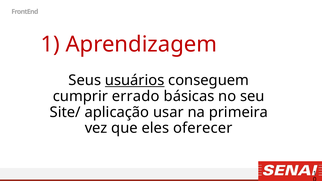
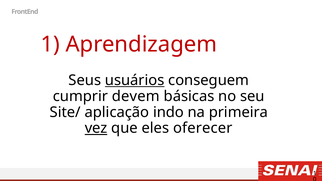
errado: errado -> devem
usar: usar -> indo
vez underline: none -> present
